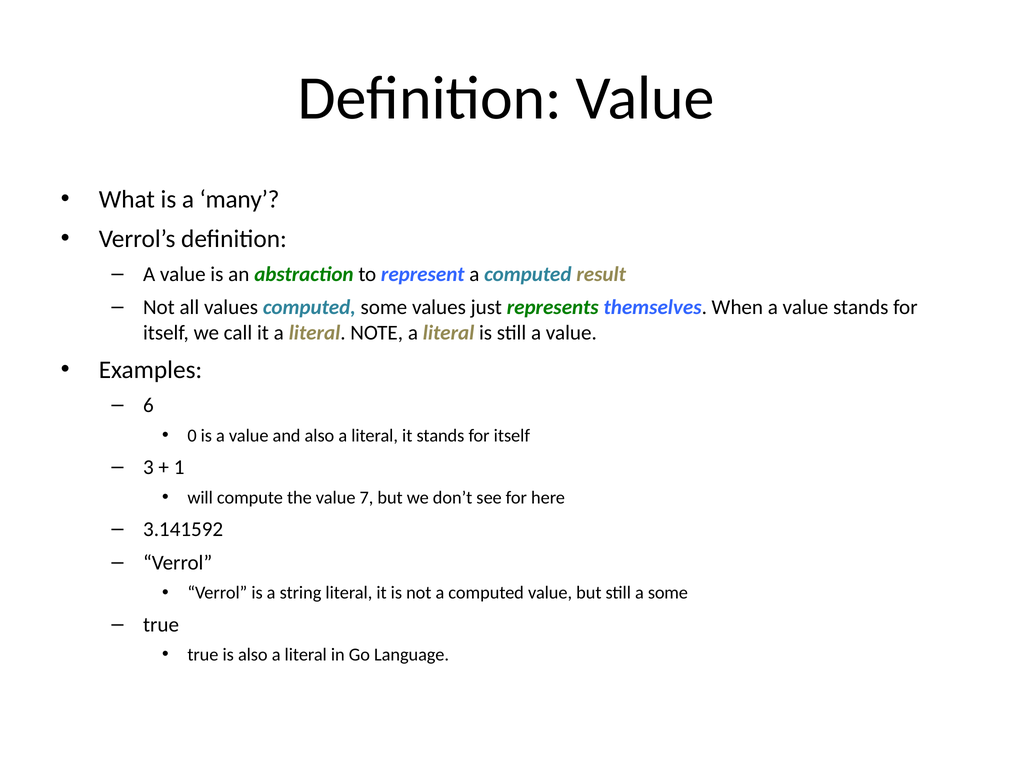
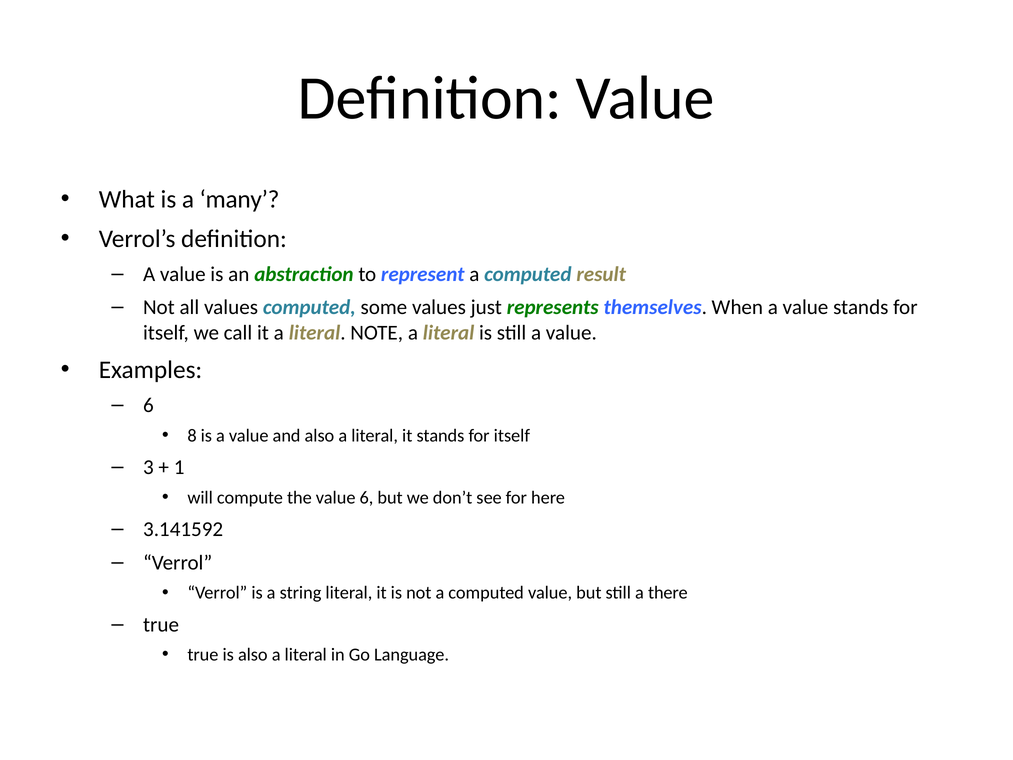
0: 0 -> 8
value 7: 7 -> 6
a some: some -> there
